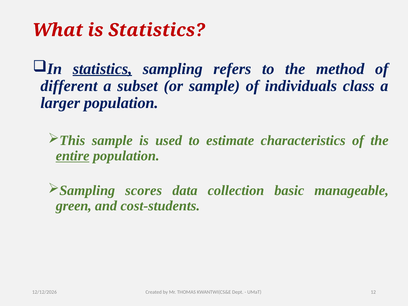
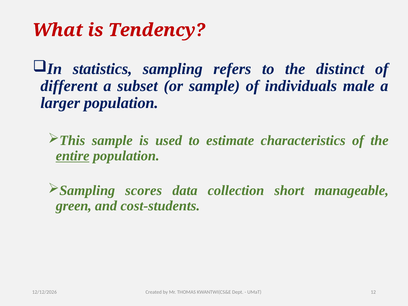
is Statistics: Statistics -> Tendency
statistics at (102, 69) underline: present -> none
method: method -> distinct
class: class -> male
basic: basic -> short
